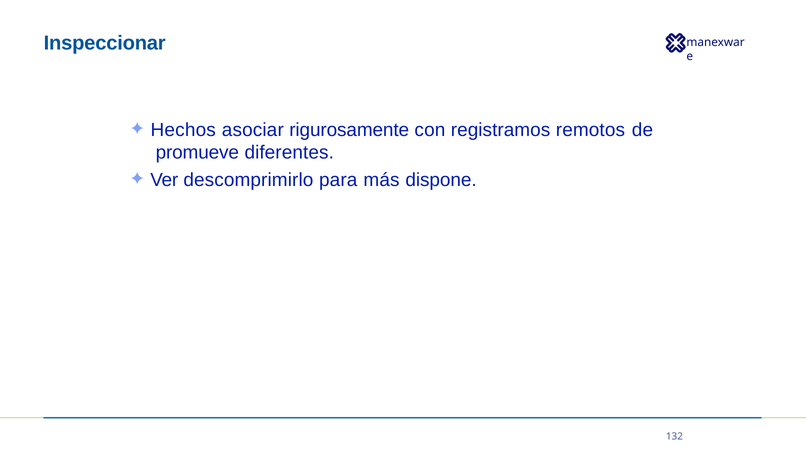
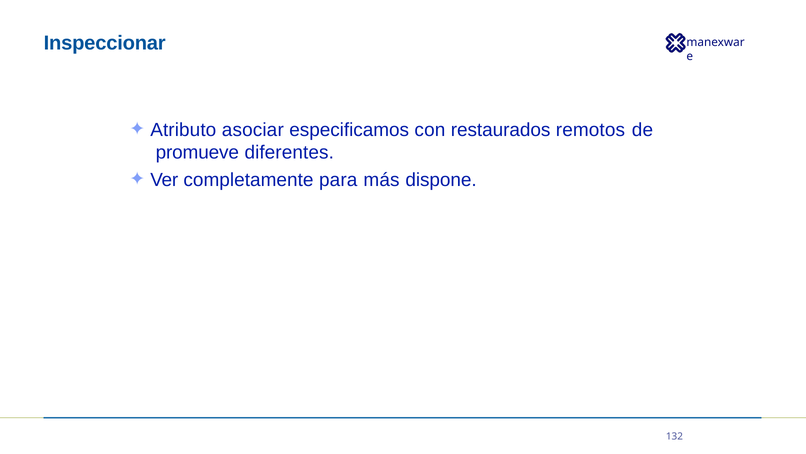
Hechos: Hechos -> Atributo
rigurosamente: rigurosamente -> especificamos
registramos: registramos -> restaurados
descomprimirlo: descomprimirlo -> completamente
